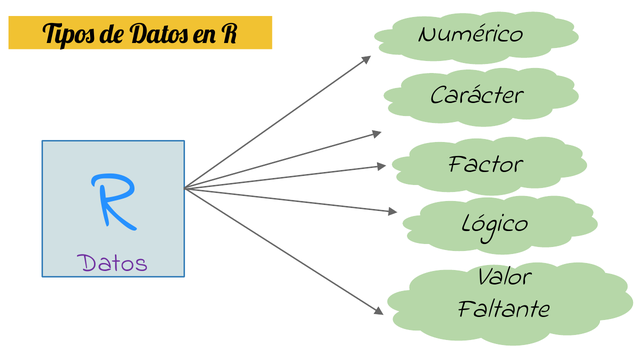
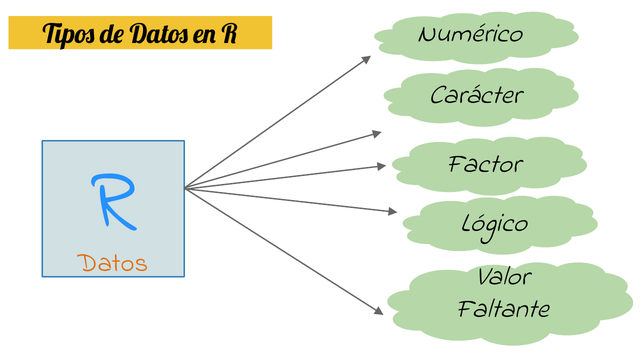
Datos at (113, 262) colour: purple -> orange
